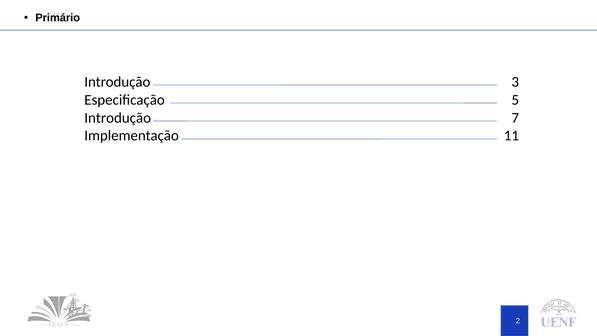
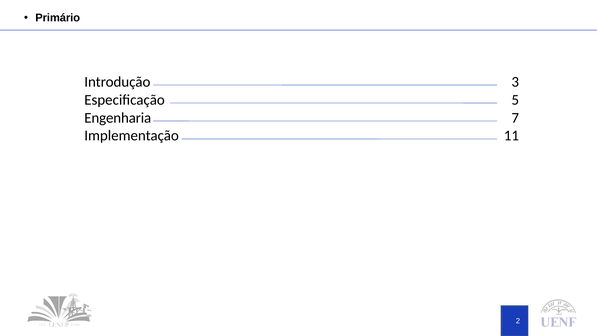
Introdução at (118, 118): Introdução -> Engenharia
